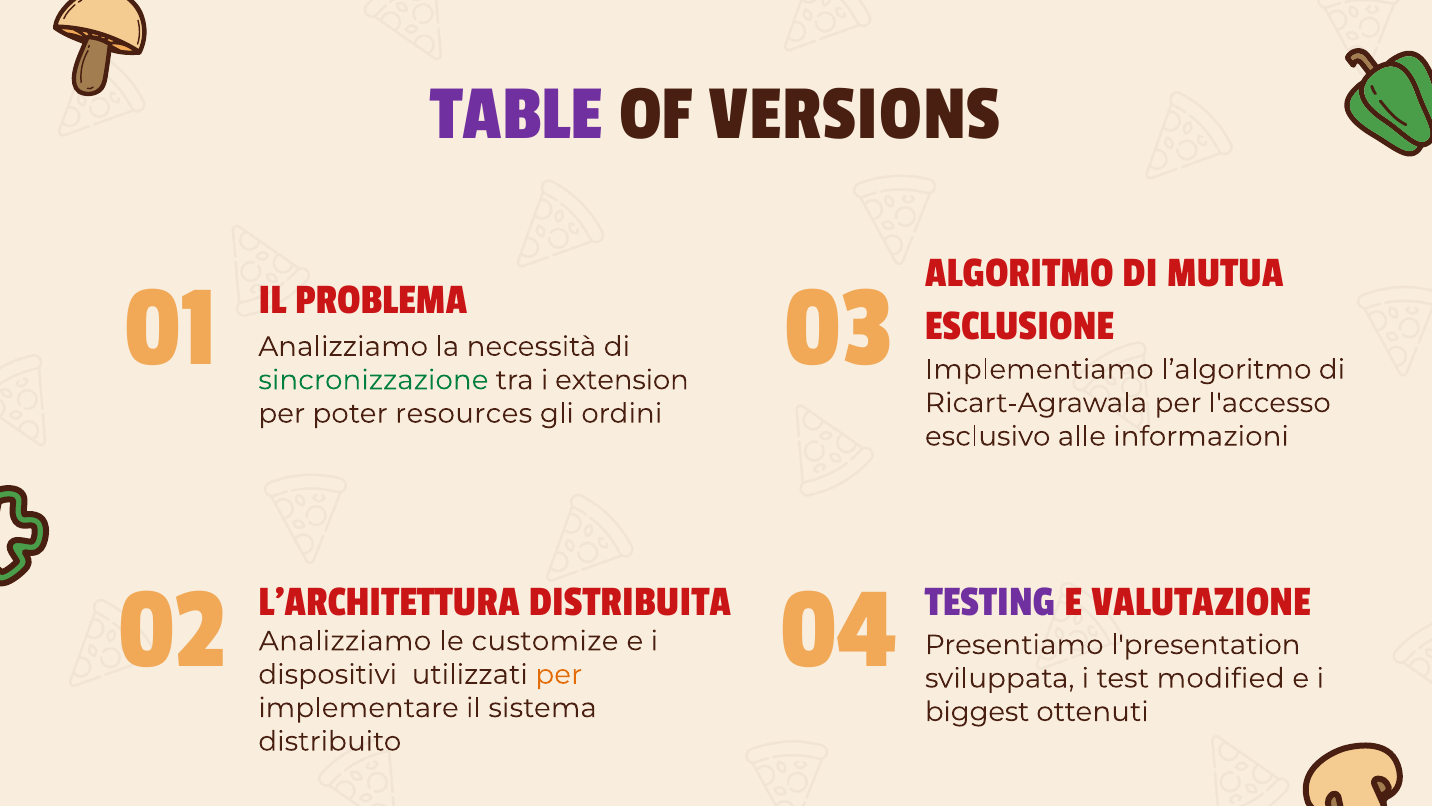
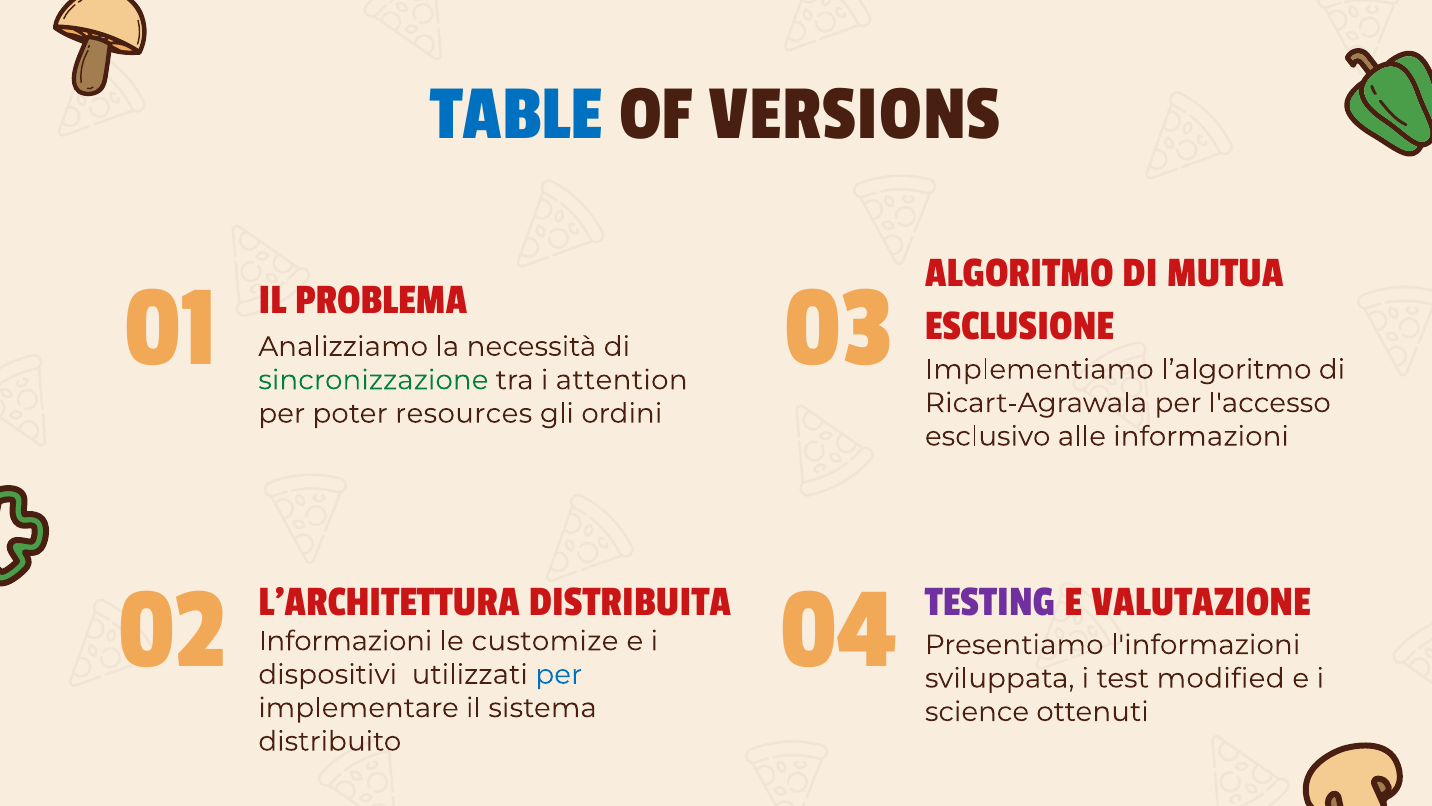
TABLE colour: purple -> blue
extension: extension -> attention
Analizziamo at (345, 641): Analizziamo -> Informazioni
l'presentation: l'presentation -> l'informazioni
per at (559, 674) colour: orange -> blue
biggest: biggest -> science
